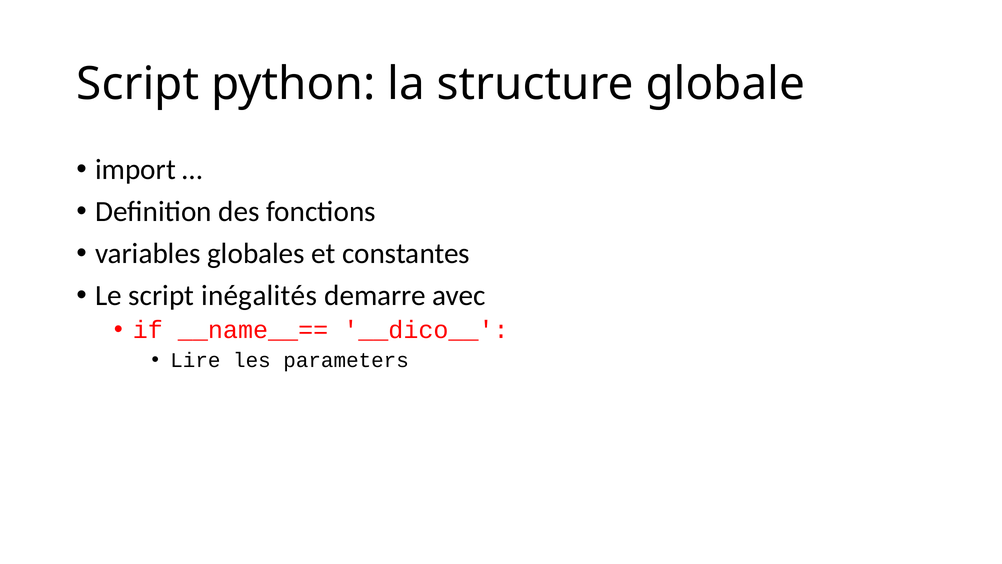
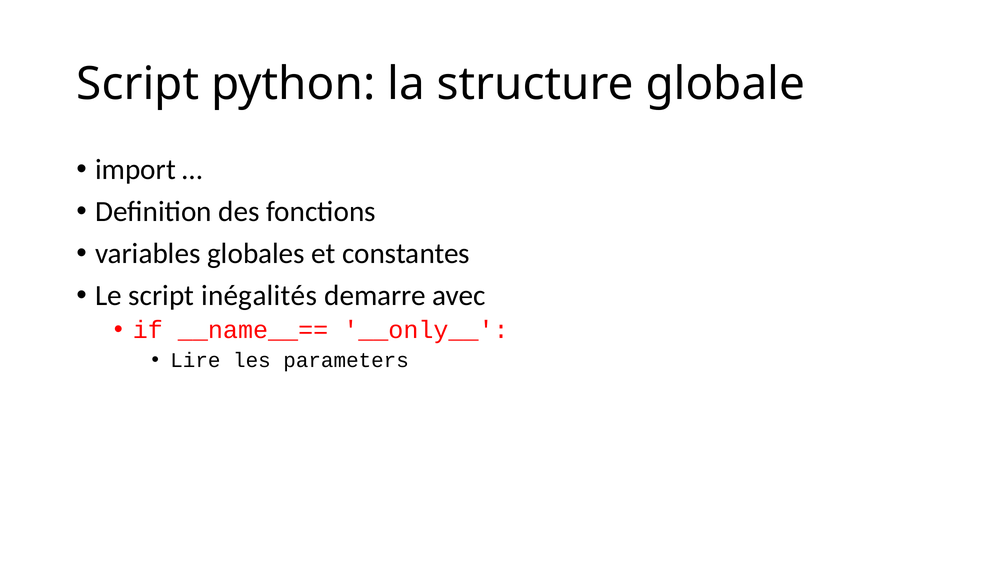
__dico__: __dico__ -> __only__
